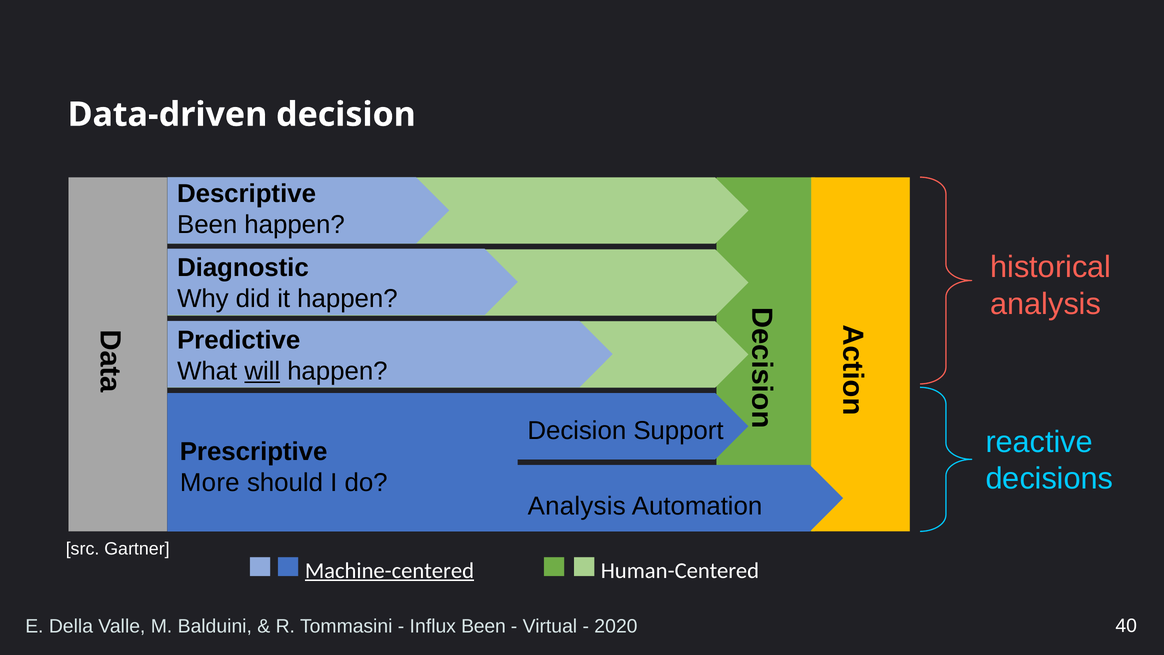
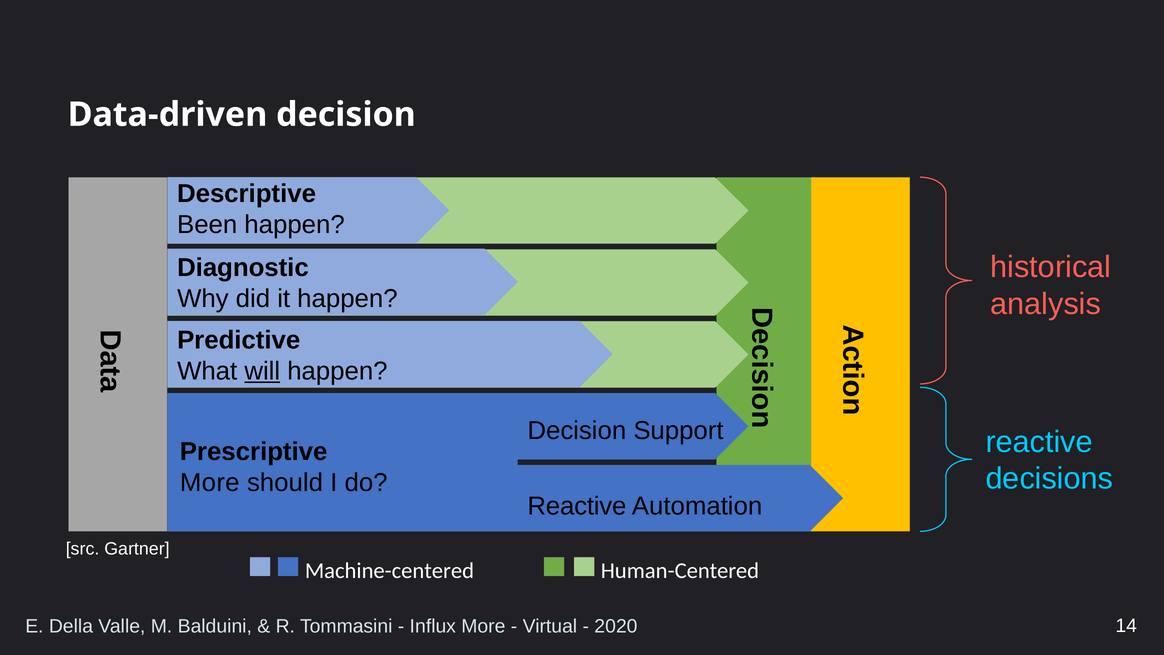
Analysis at (577, 506): Analysis -> Reactive
Machine-centered underline: present -> none
Influx Been: Been -> More
40: 40 -> 14
